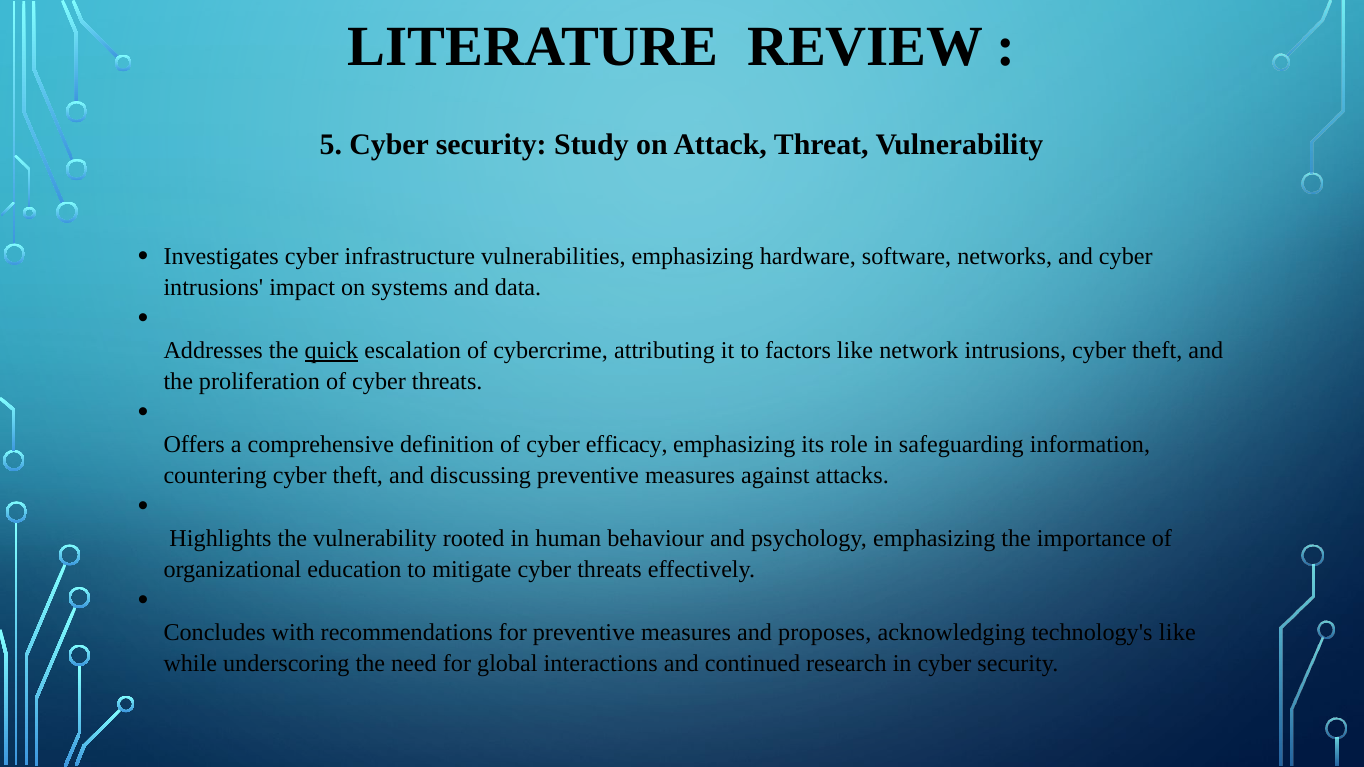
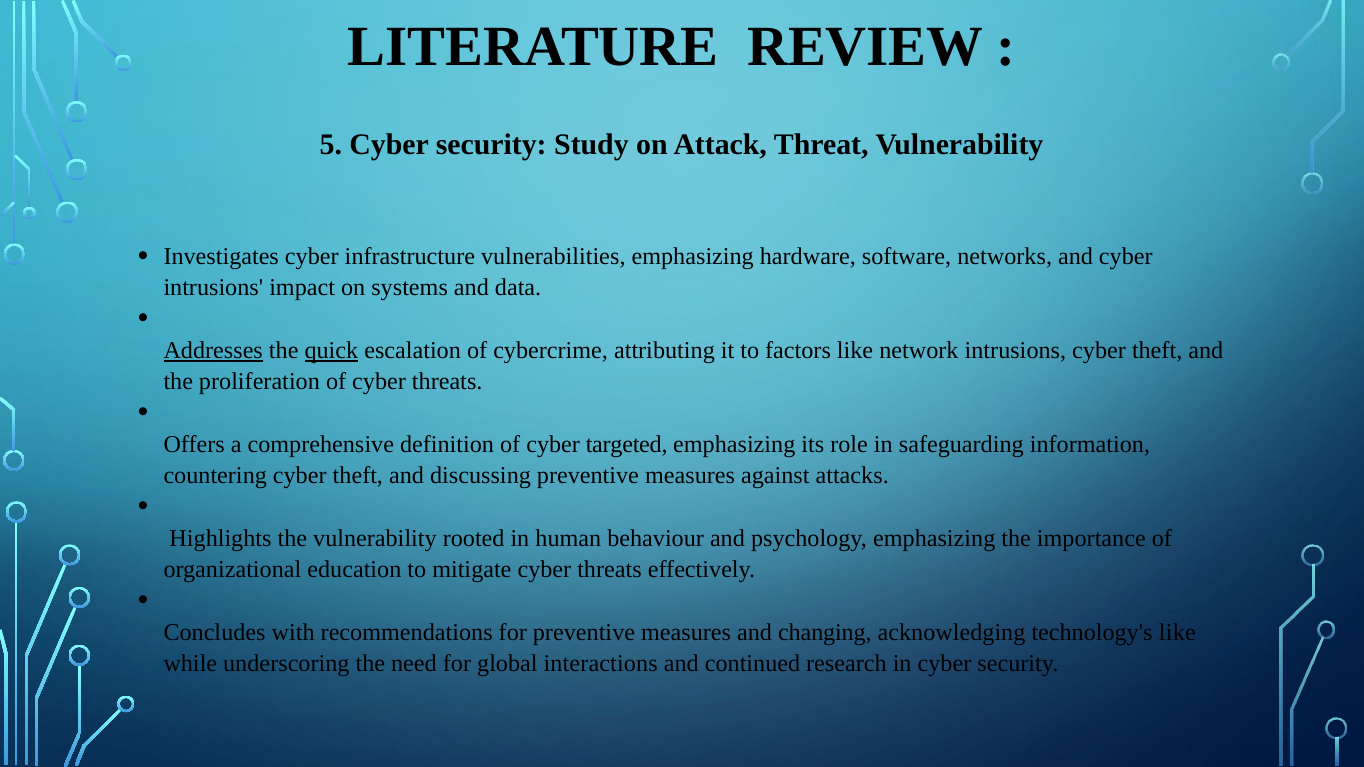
Addresses underline: none -> present
efficacy: efficacy -> targeted
proposes: proposes -> changing
